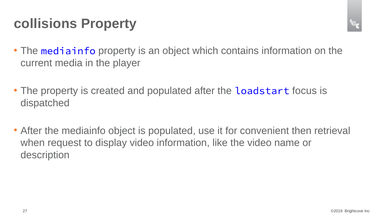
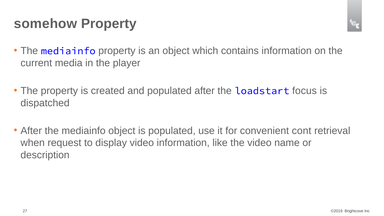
collisions: collisions -> somehow
then: then -> cont
